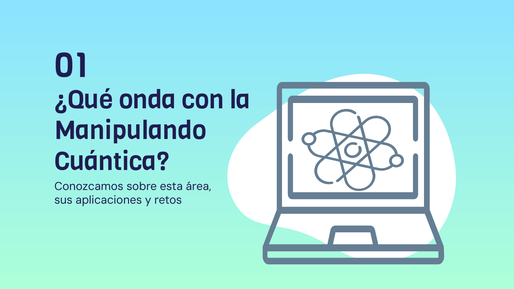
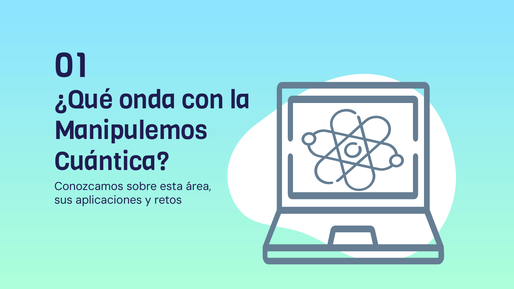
Manipulando: Manipulando -> Manipulemos
